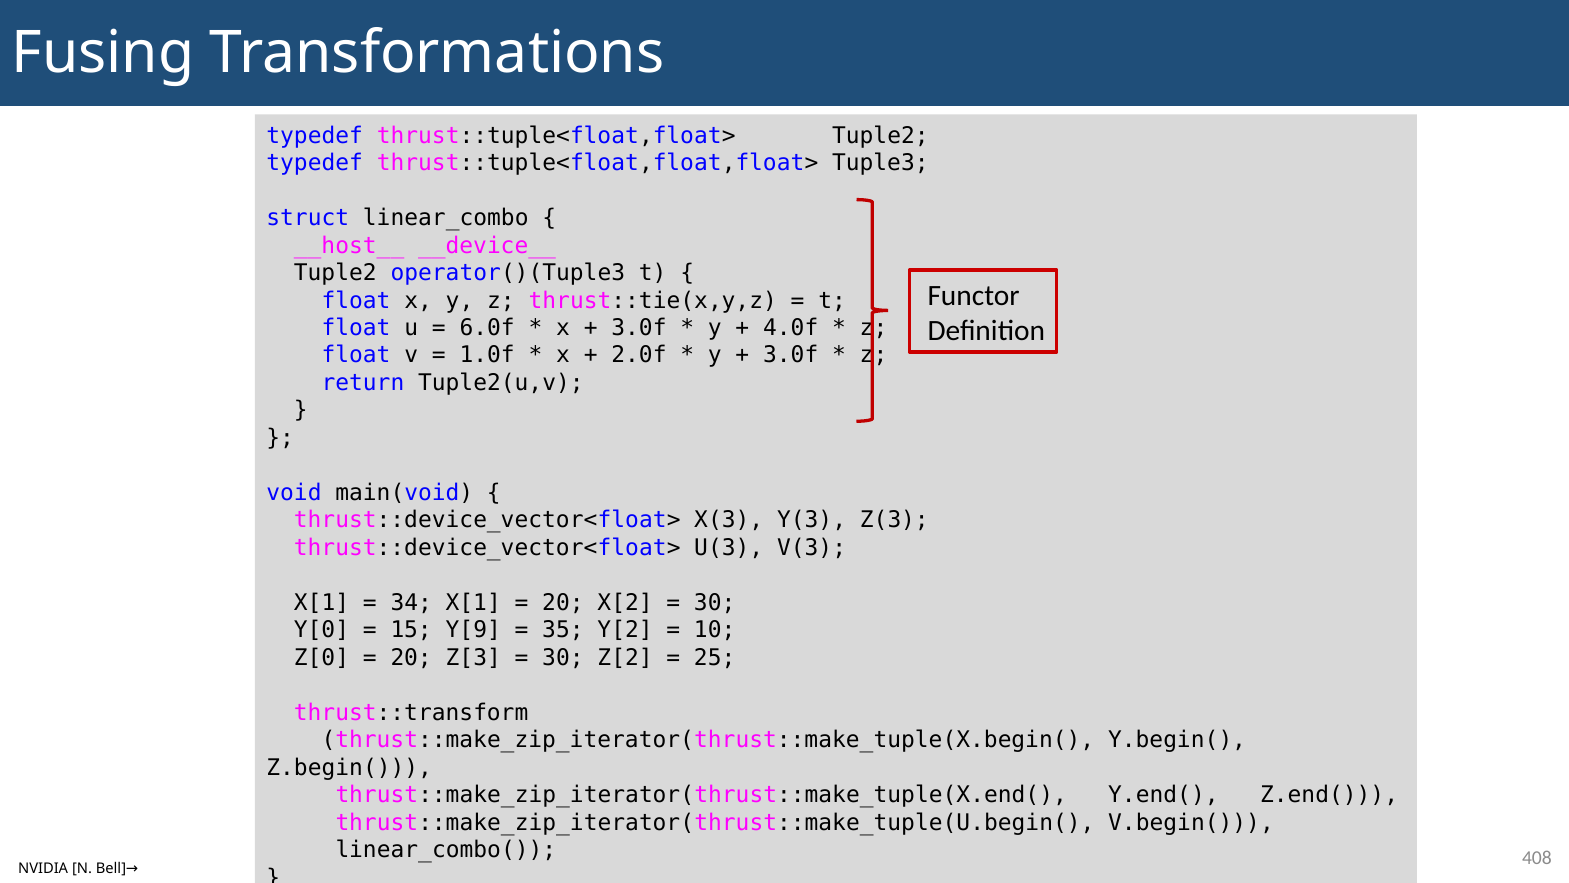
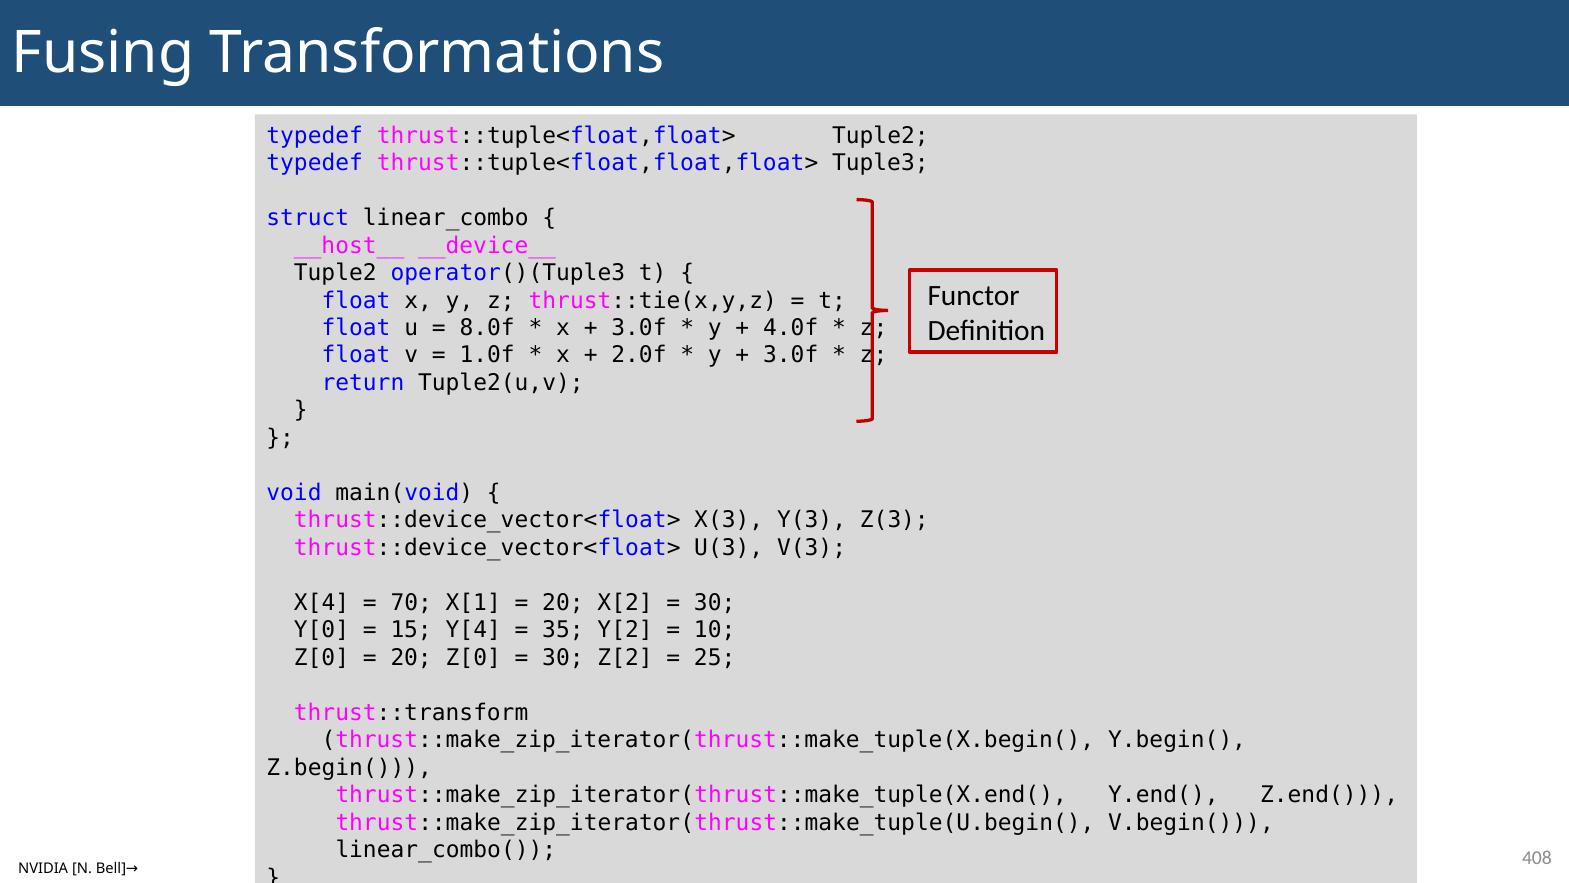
6.0f: 6.0f -> 8.0f
X[1 at (322, 602): X[1 -> X[4
34: 34 -> 70
Y[9: Y[9 -> Y[4
20 Z[3: Z[3 -> Z[0
